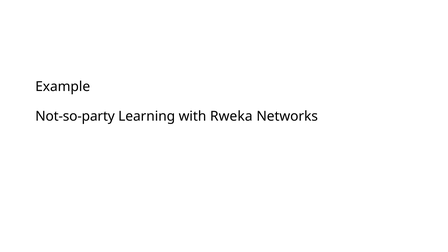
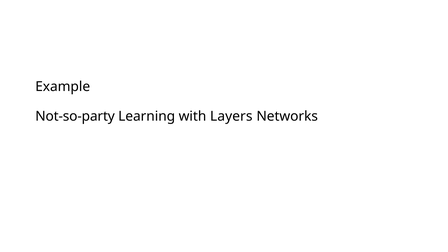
Rweka: Rweka -> Layers
